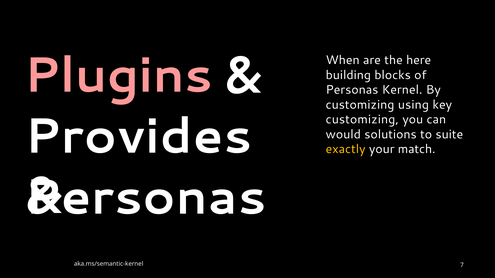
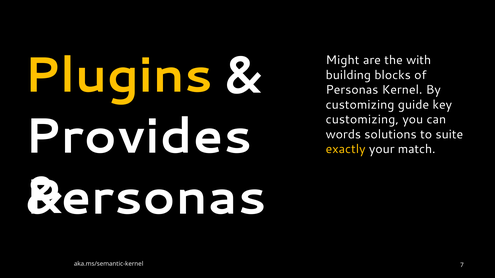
When: When -> Might
here: here -> with
Plugins colour: pink -> yellow
using: using -> guide
would: would -> words
